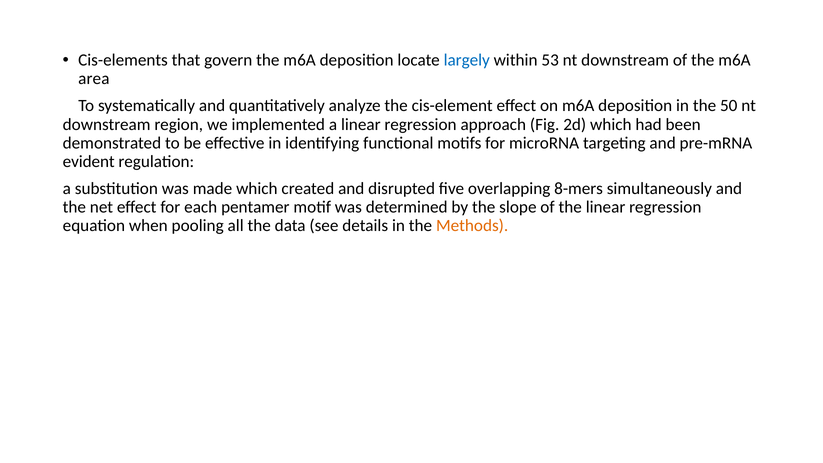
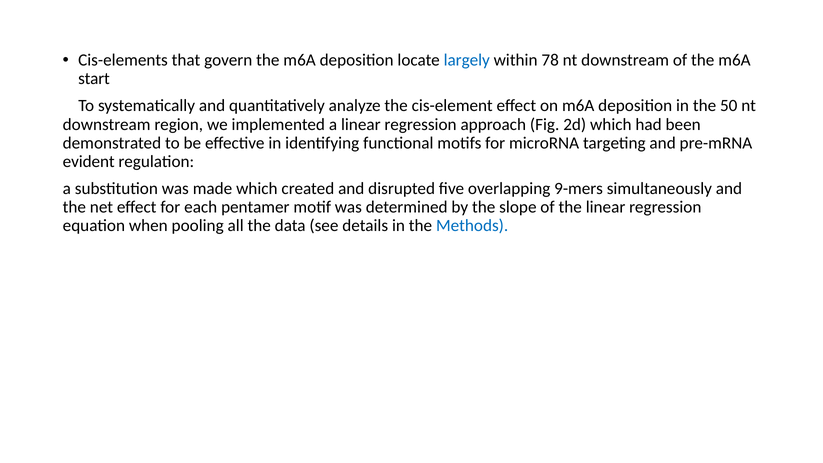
53: 53 -> 78
area: area -> start
8-mers: 8-mers -> 9-mers
Methods colour: orange -> blue
